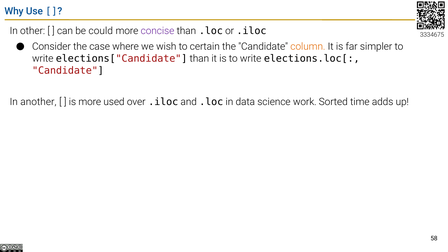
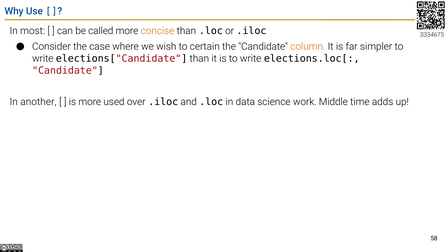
other: other -> most
could: could -> called
concise colour: purple -> orange
Sorted: Sorted -> Middle
